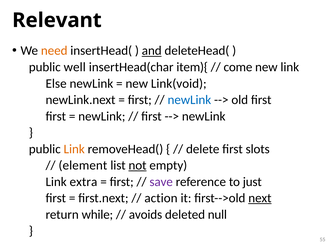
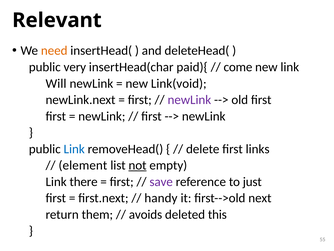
and underline: present -> none
well: well -> very
item){: item){ -> paid){
Else: Else -> Will
newLink at (189, 100) colour: blue -> purple
Link at (74, 149) colour: orange -> blue
slots: slots -> links
extra: extra -> there
action: action -> handy
next underline: present -> none
while: while -> them
null: null -> this
